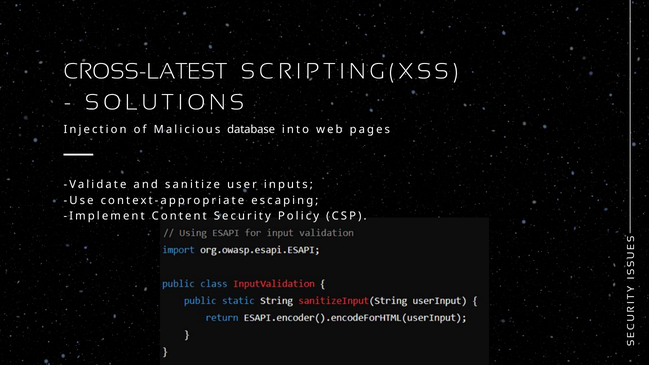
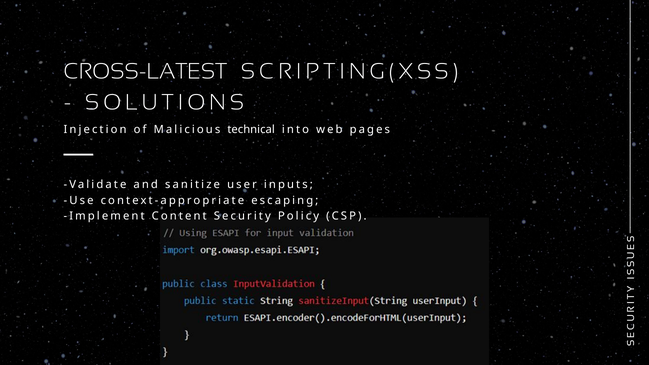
database: database -> technical
